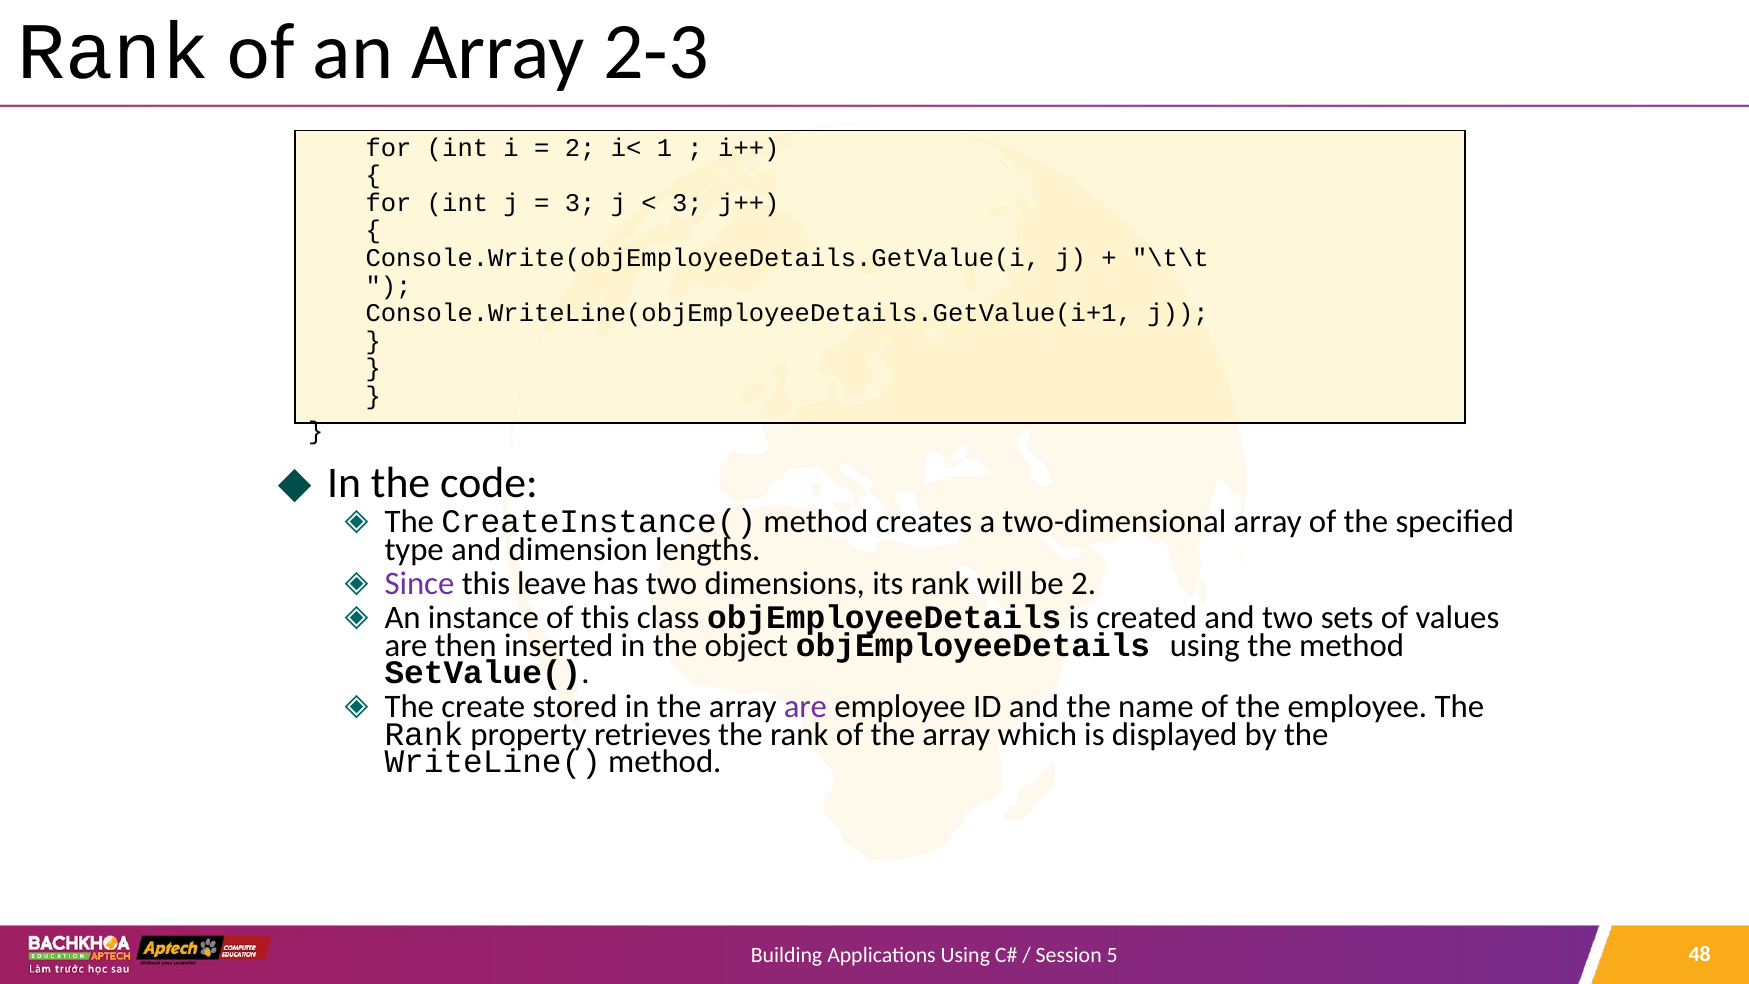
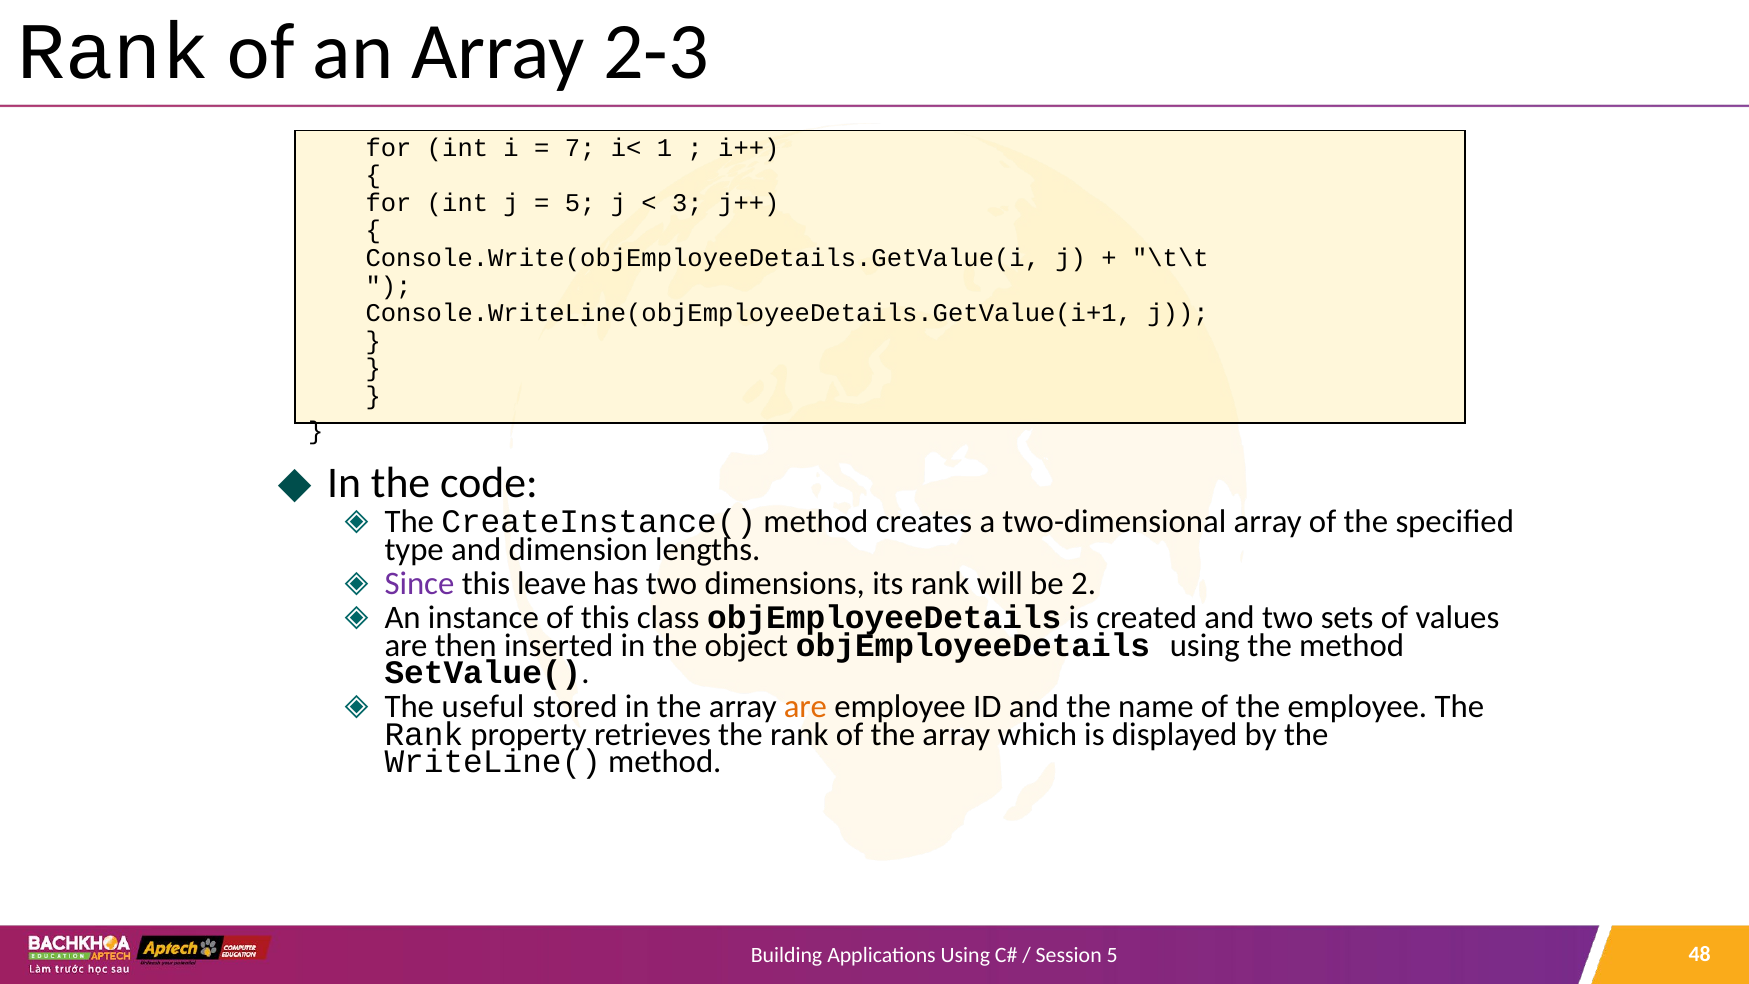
2 at (580, 148): 2 -> 7
3 at (580, 203): 3 -> 5
create: create -> useful
are at (805, 707) colour: purple -> orange
